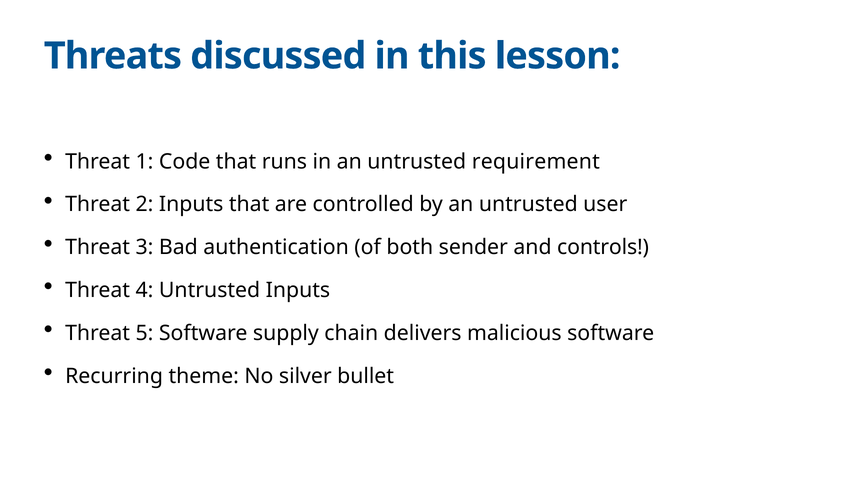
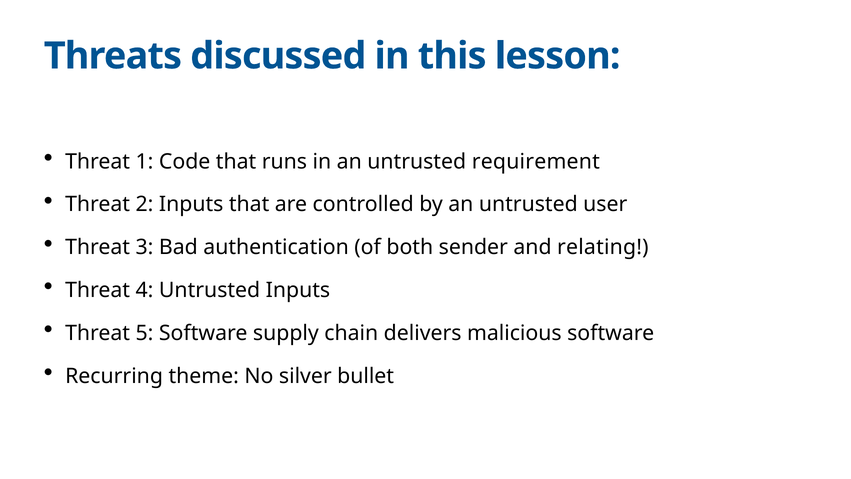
controls: controls -> relating
